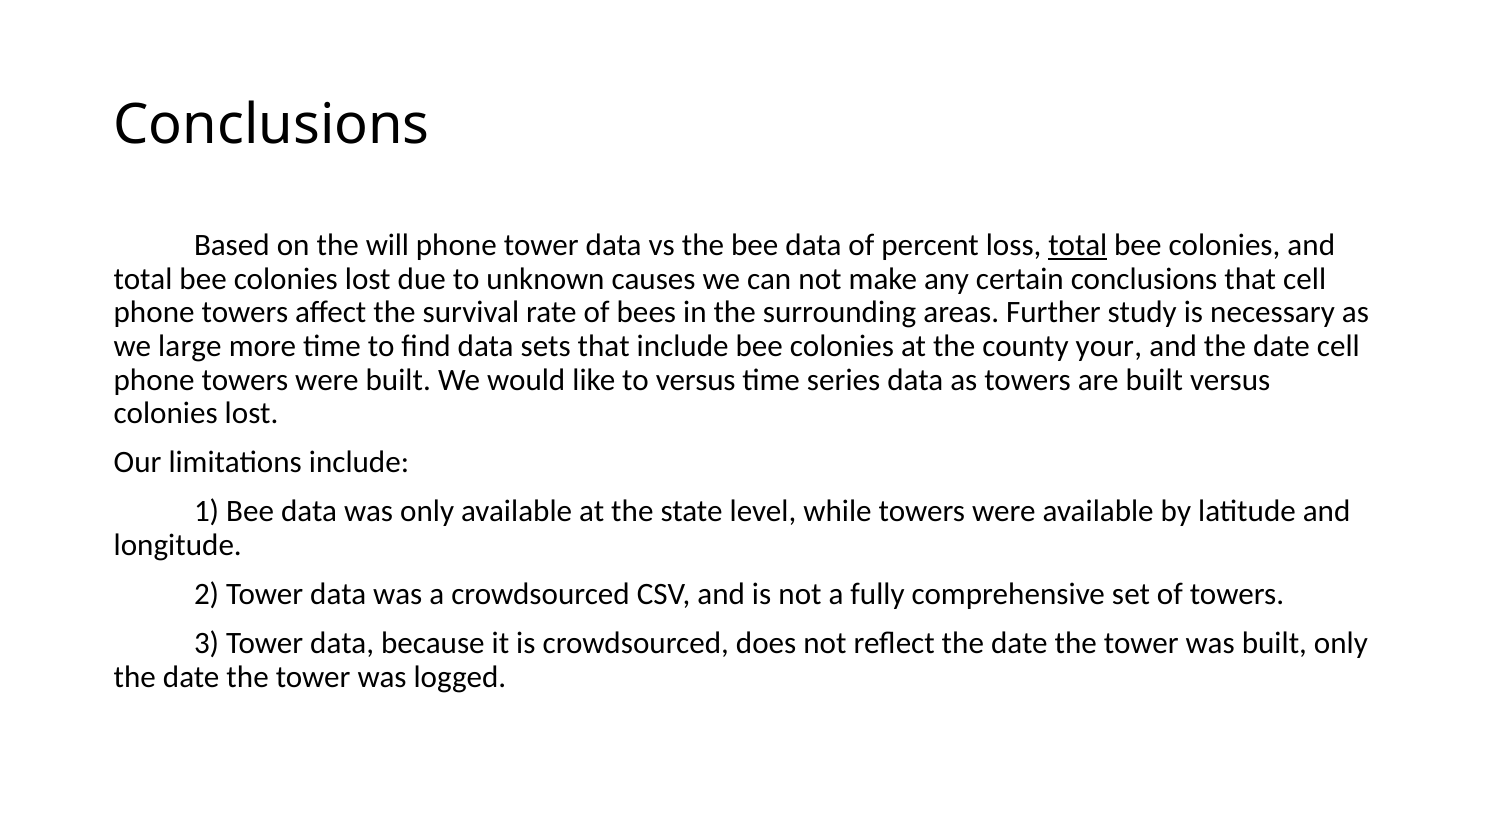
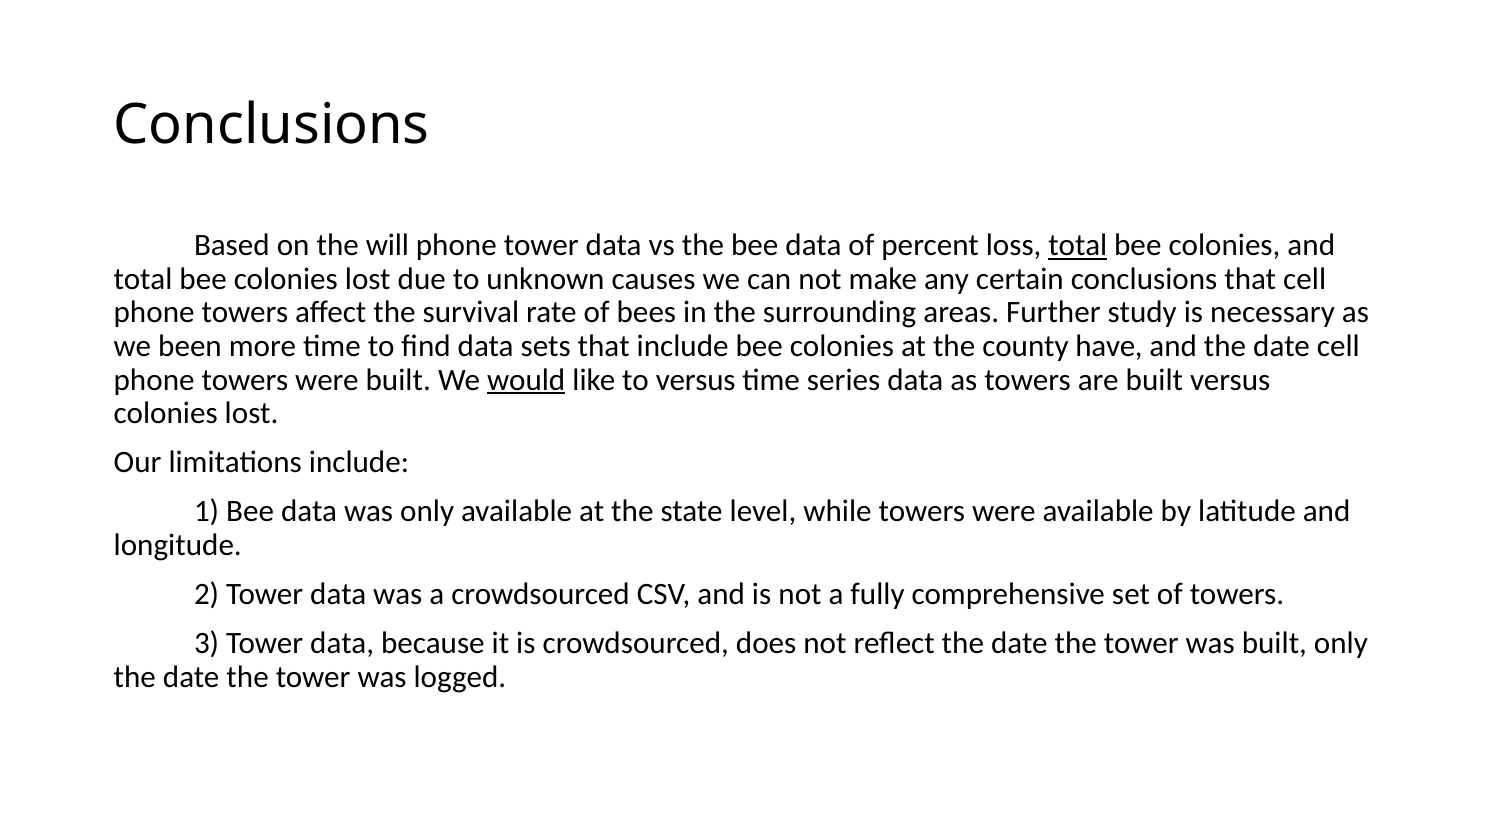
large: large -> been
your: your -> have
would underline: none -> present
